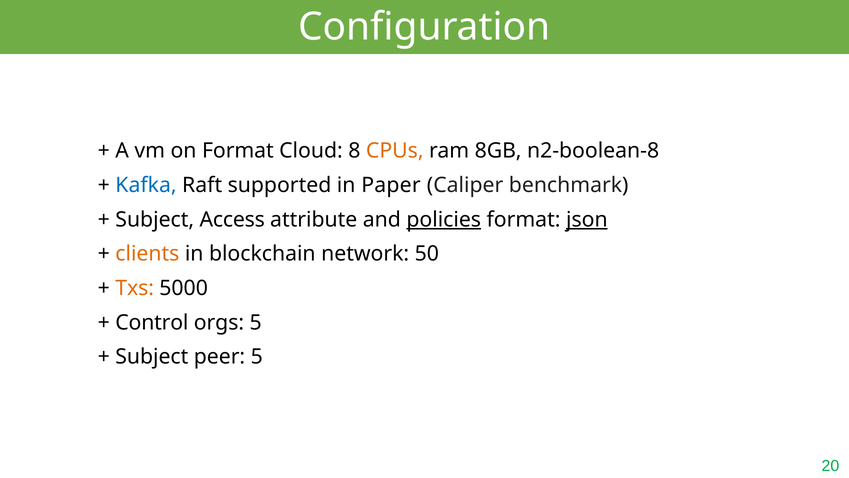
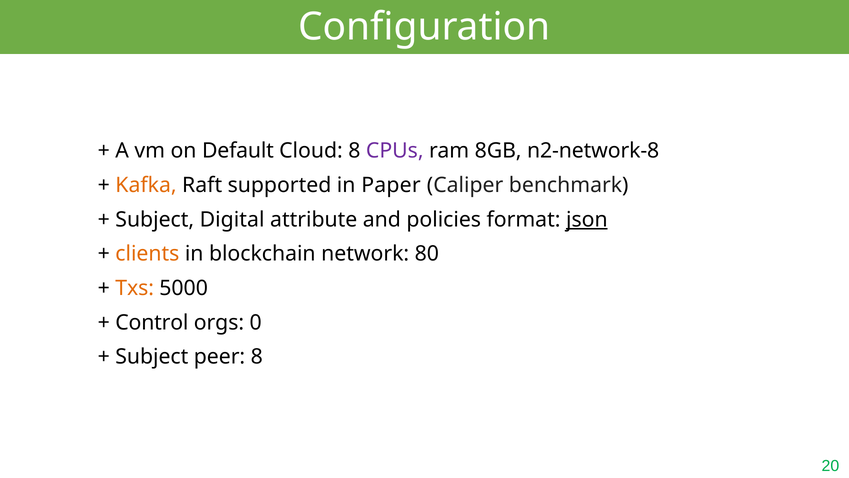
on Format: Format -> Default
CPUs colour: orange -> purple
n2-boolean-8: n2-boolean-8 -> n2-network-8
Kafka colour: blue -> orange
Access: Access -> Digital
policies underline: present -> none
50: 50 -> 80
orgs 5: 5 -> 0
peer 5: 5 -> 8
